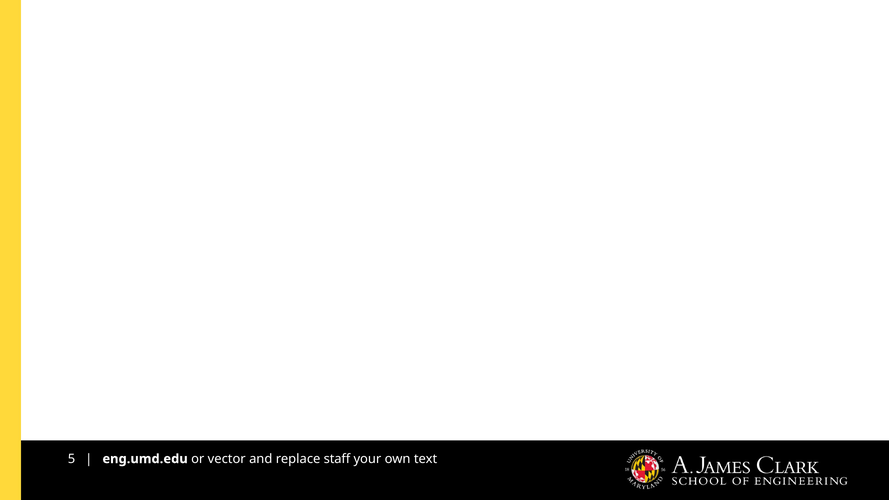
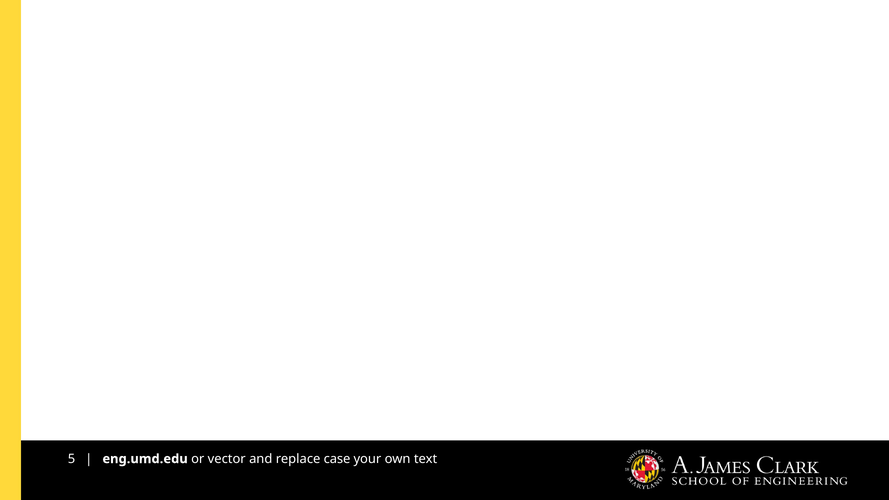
staff: staff -> case
